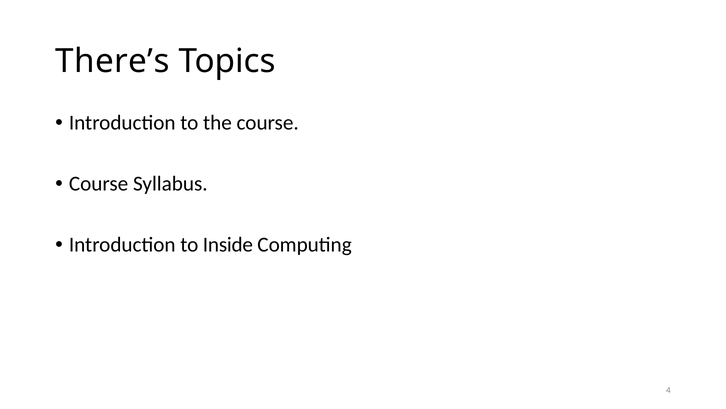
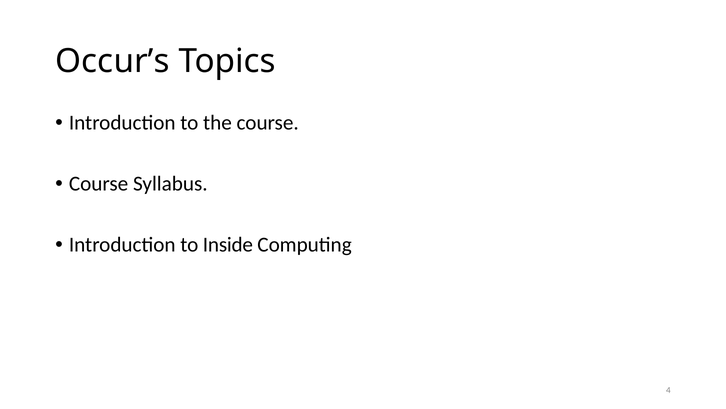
There’s: There’s -> Occur’s
